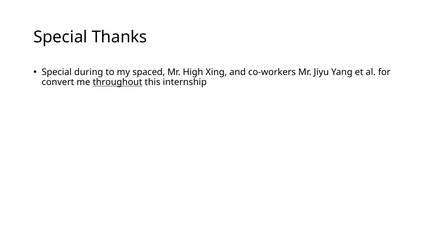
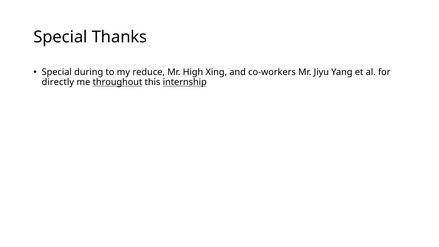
spaced: spaced -> reduce
convert: convert -> directly
internship underline: none -> present
